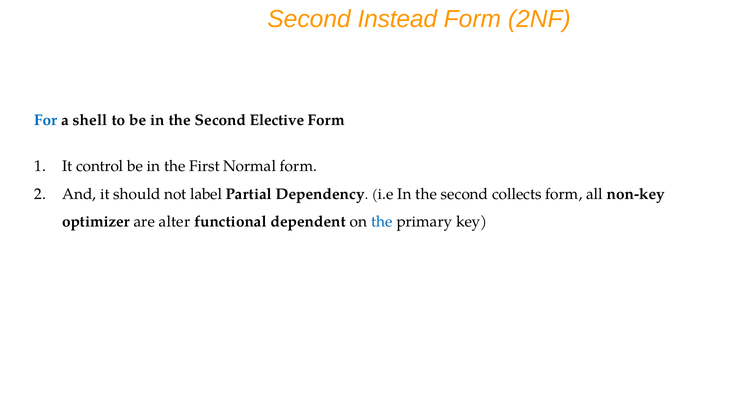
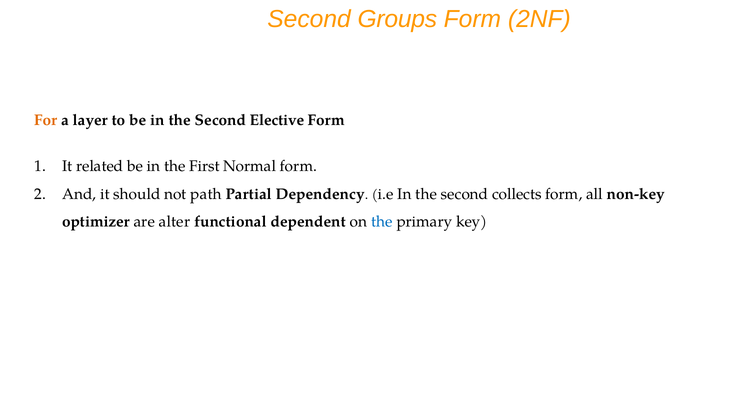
Instead: Instead -> Groups
For colour: blue -> orange
shell: shell -> layer
control: control -> related
label: label -> path
